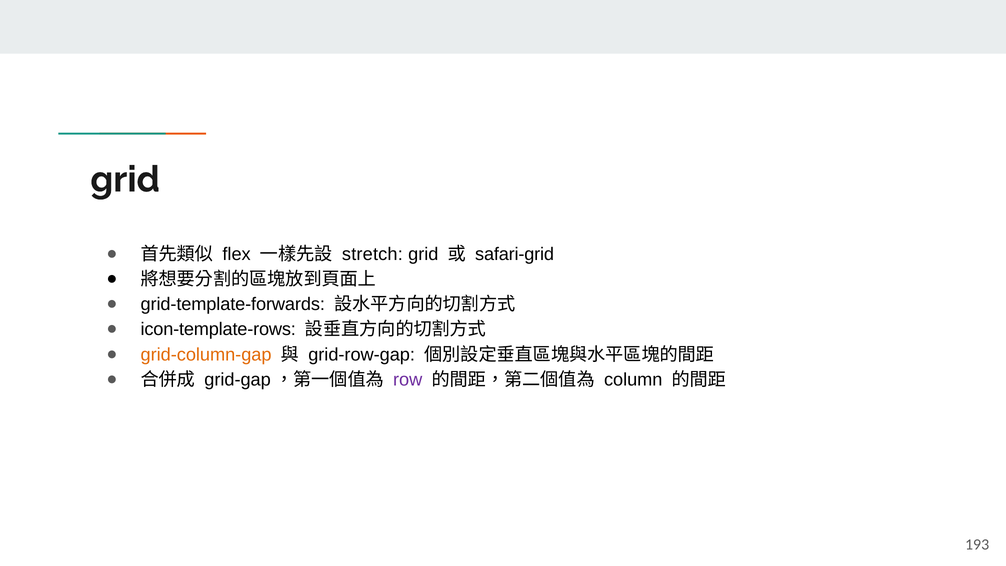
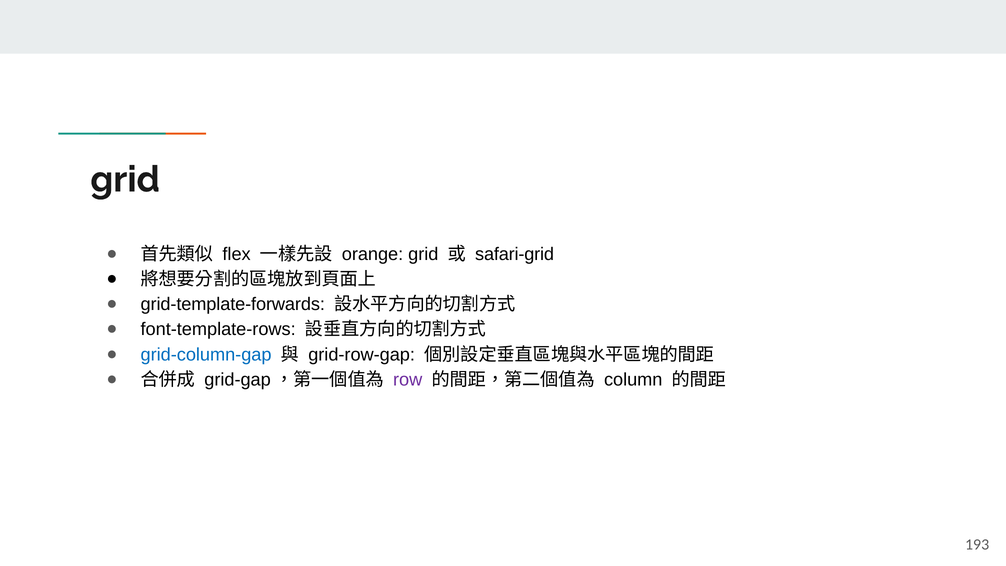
stretch: stretch -> orange
icon-template-rows: icon-template-rows -> font-template-rows
grid-column-gap colour: orange -> blue
